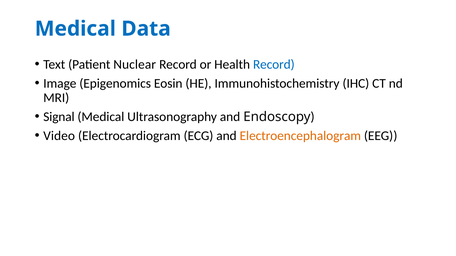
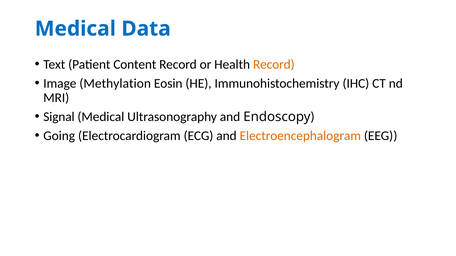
Nuclear: Nuclear -> Content
Record at (274, 64) colour: blue -> orange
Epigenomics: Epigenomics -> Methylation
Video: Video -> Going
